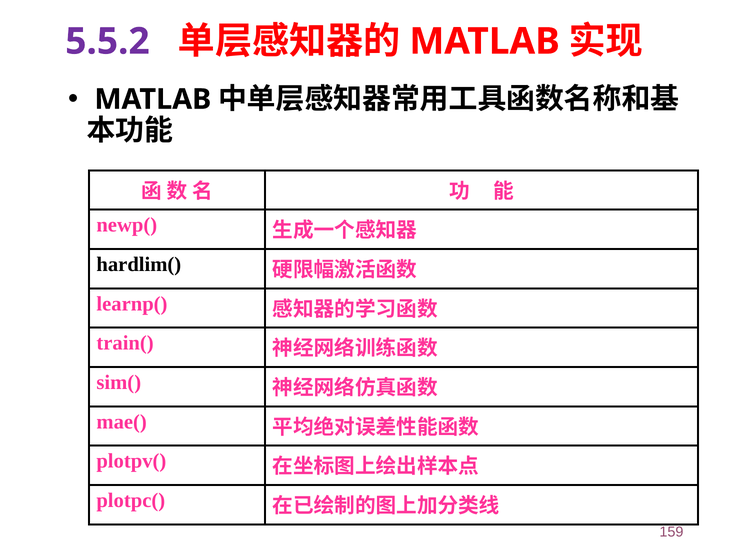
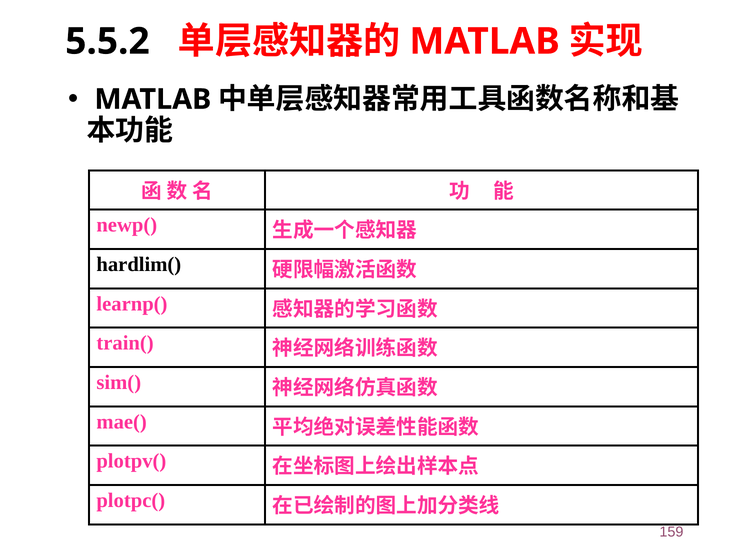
5.5.2 colour: purple -> black
